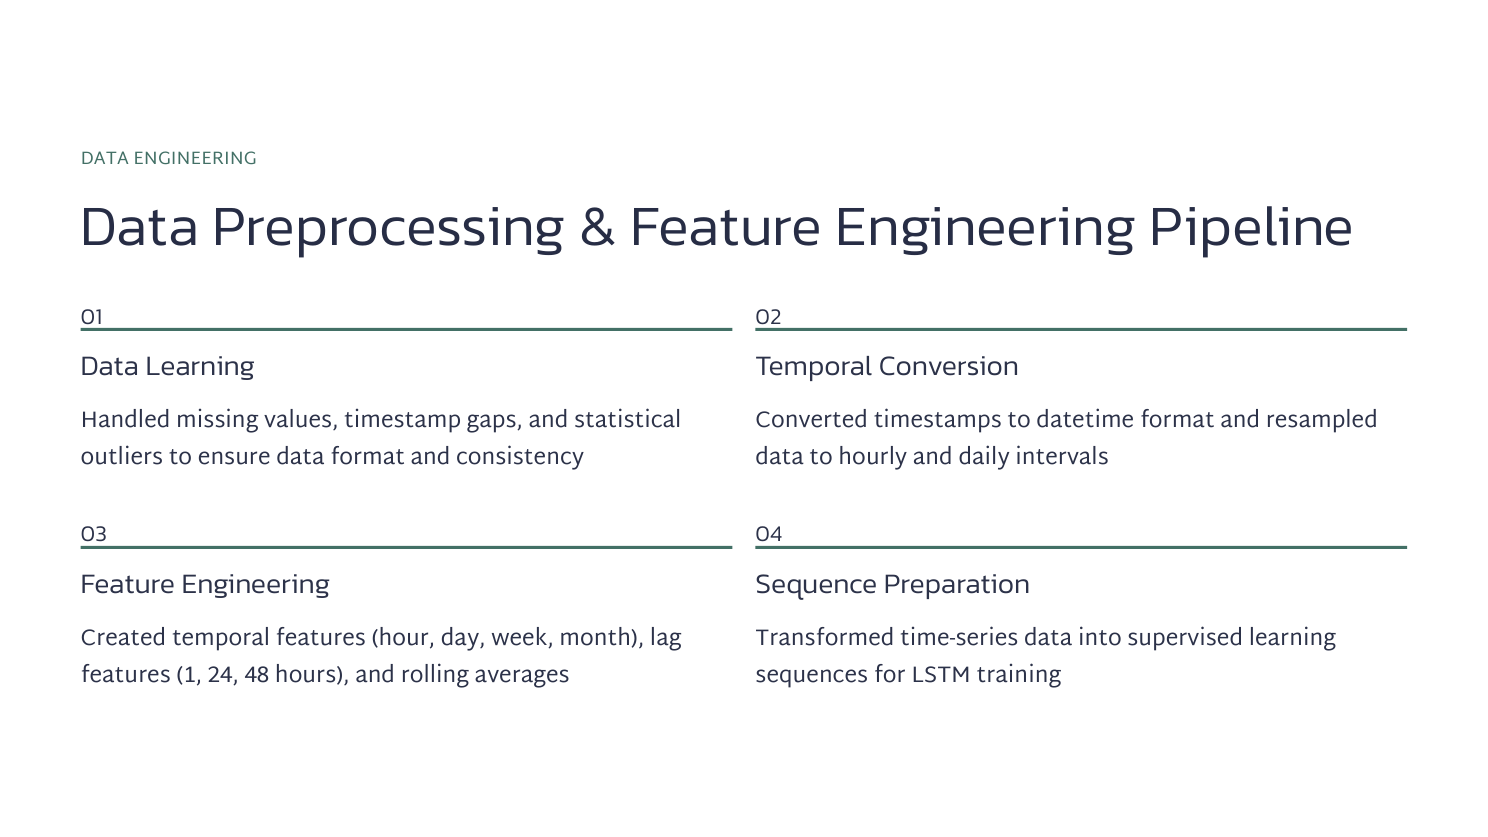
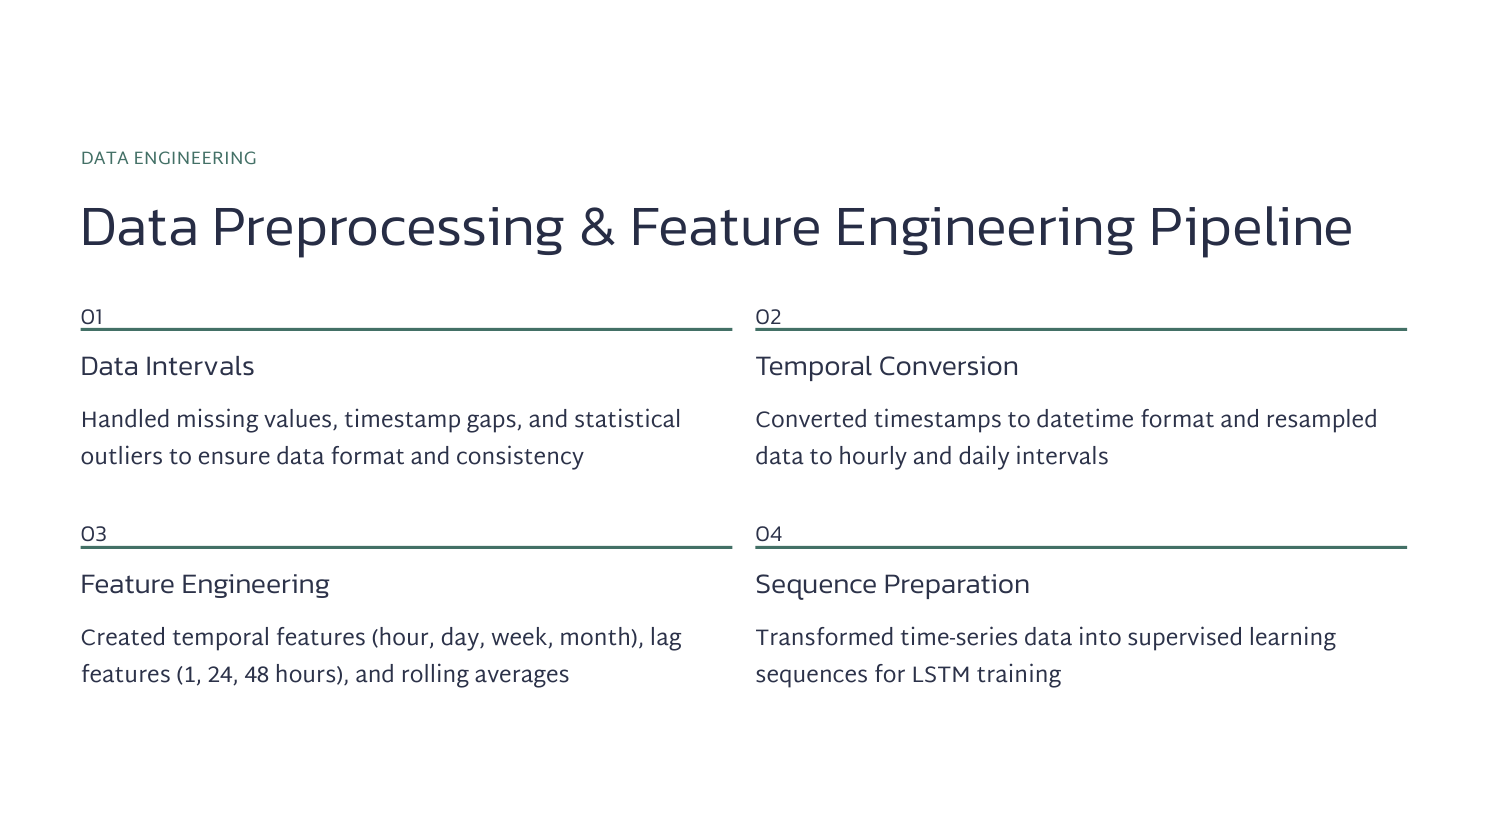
Data Learning: Learning -> Intervals
